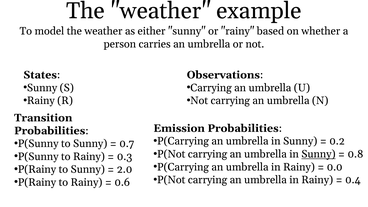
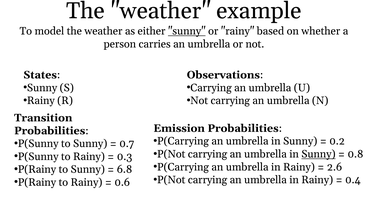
sunny at (187, 31) underline: none -> present
0.0: 0.0 -> 2.6
2.0: 2.0 -> 6.8
